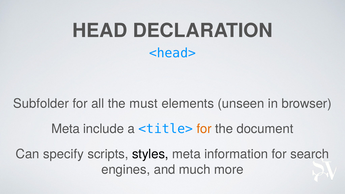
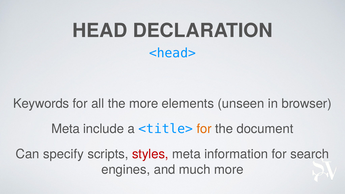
Subfolder: Subfolder -> Keywords
the must: must -> more
styles colour: black -> red
